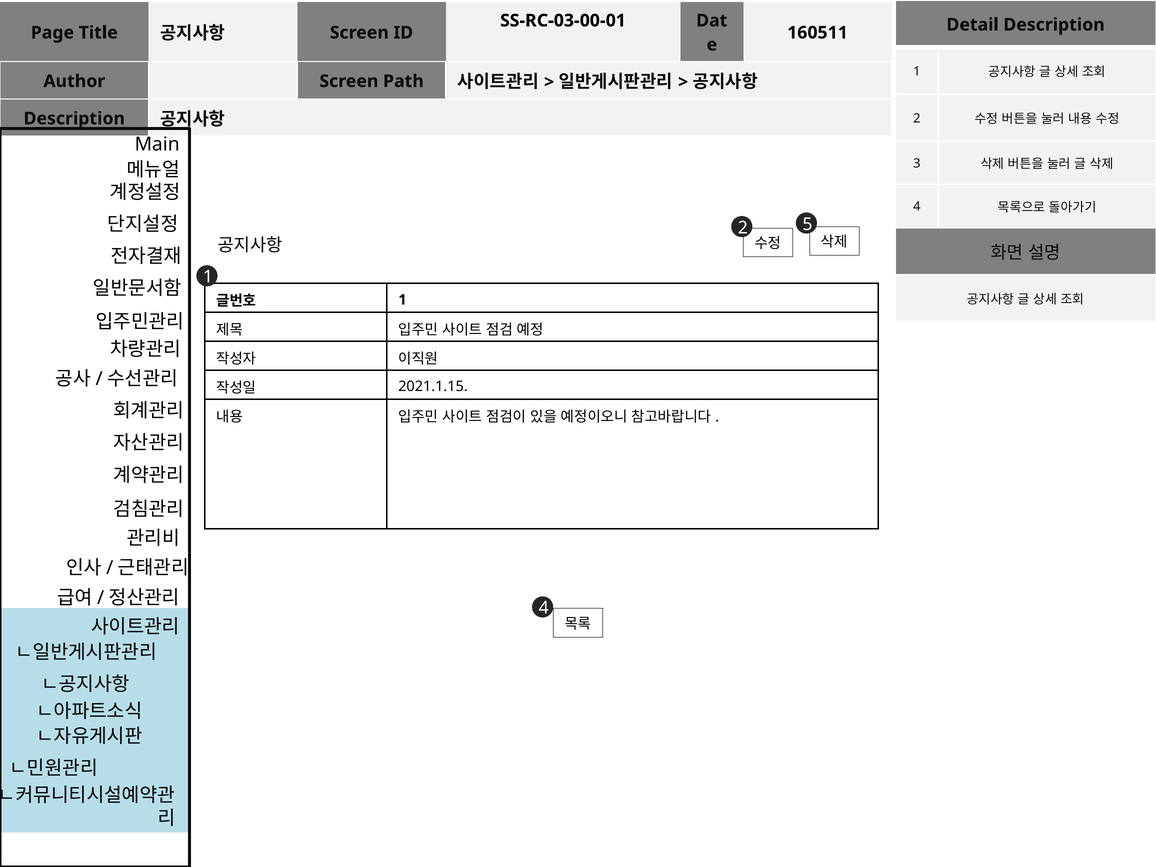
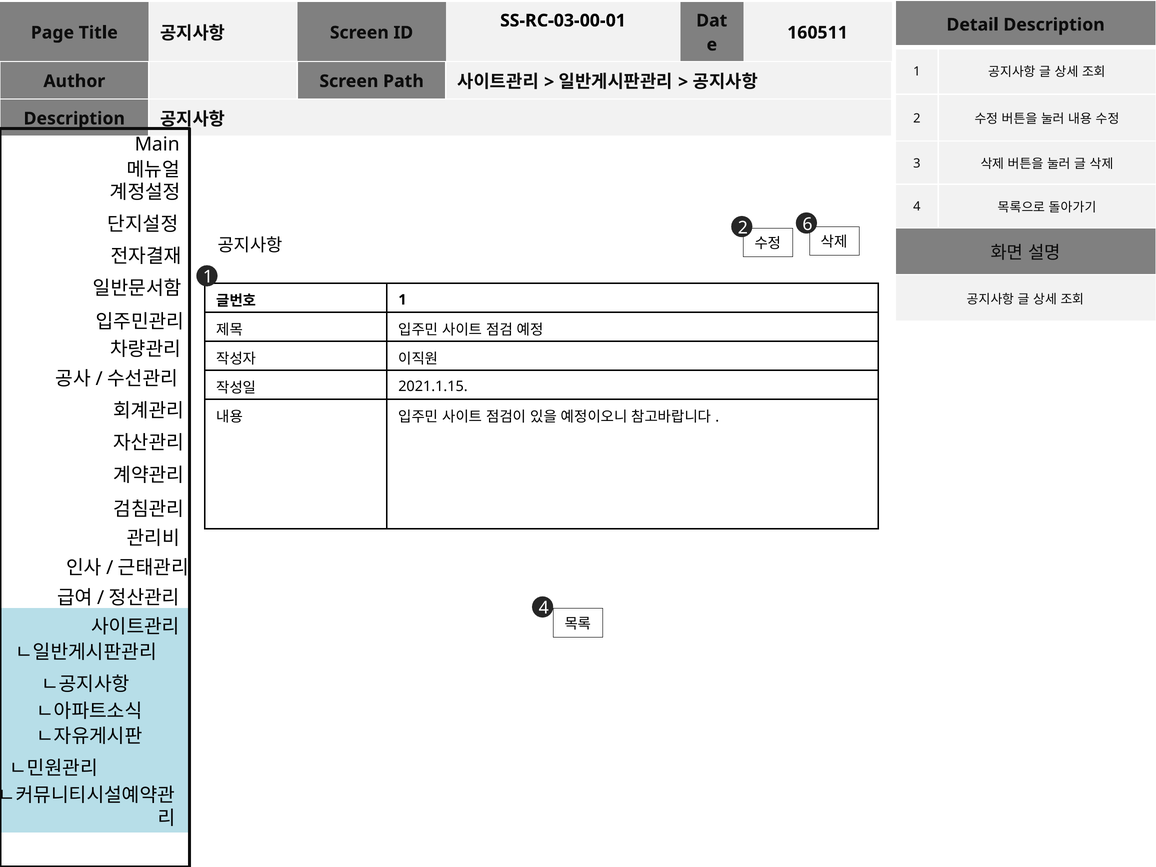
5: 5 -> 6
